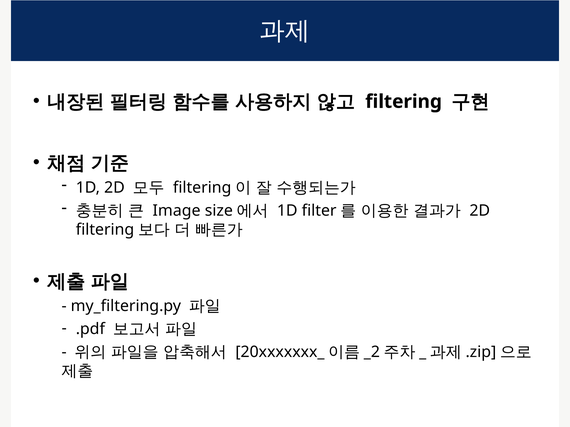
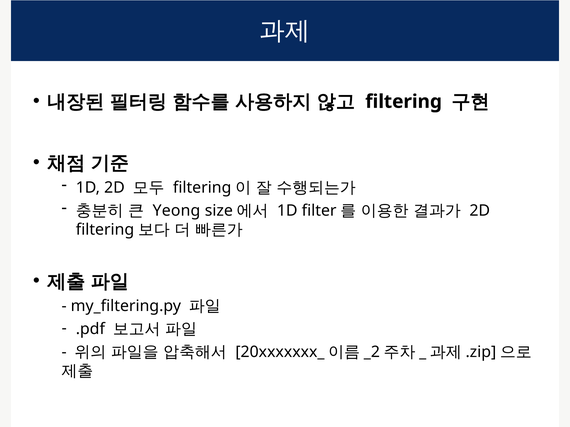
Image: Image -> Yeong
